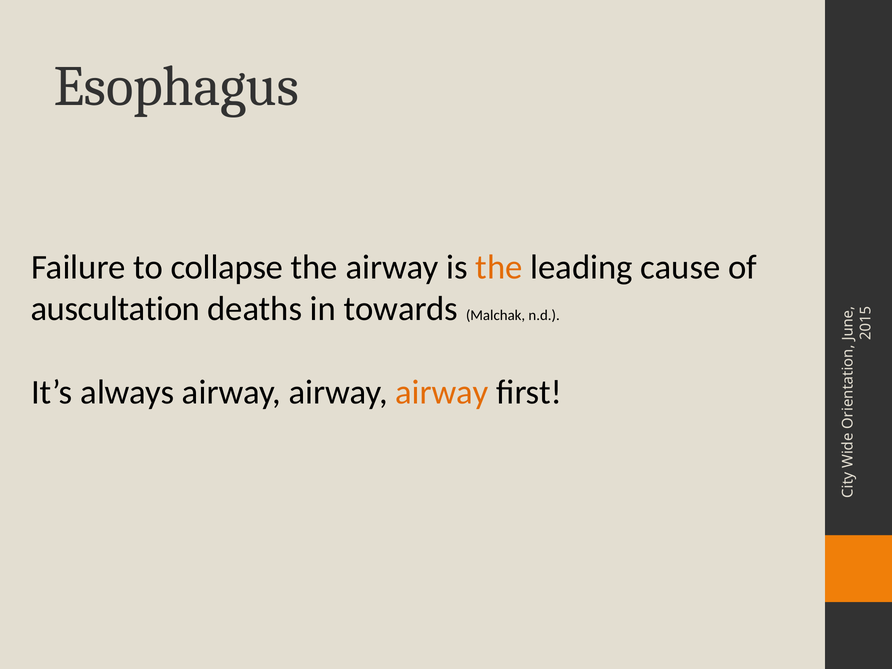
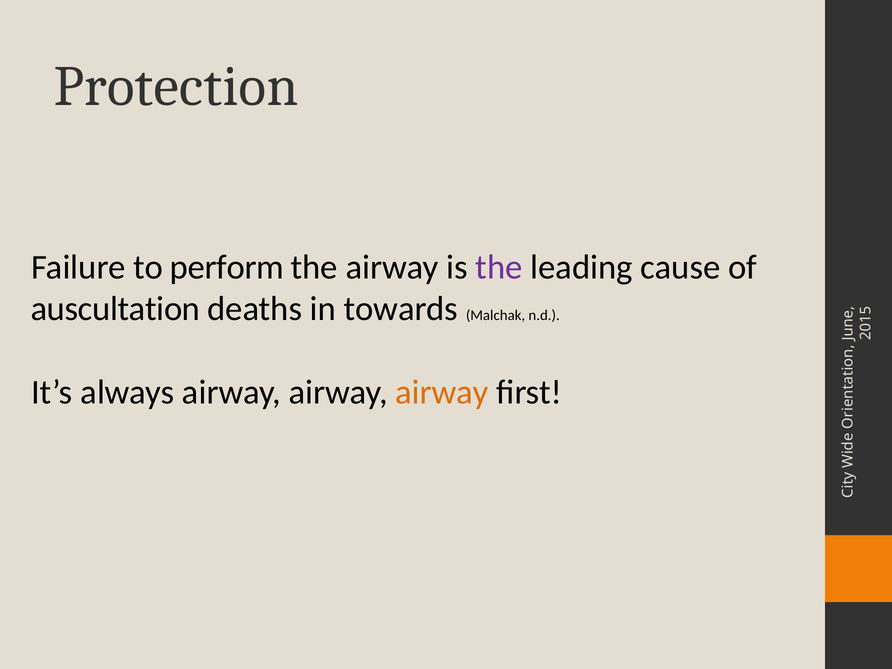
Esophagus: Esophagus -> Protection
collapse: collapse -> perform
the at (499, 267) colour: orange -> purple
